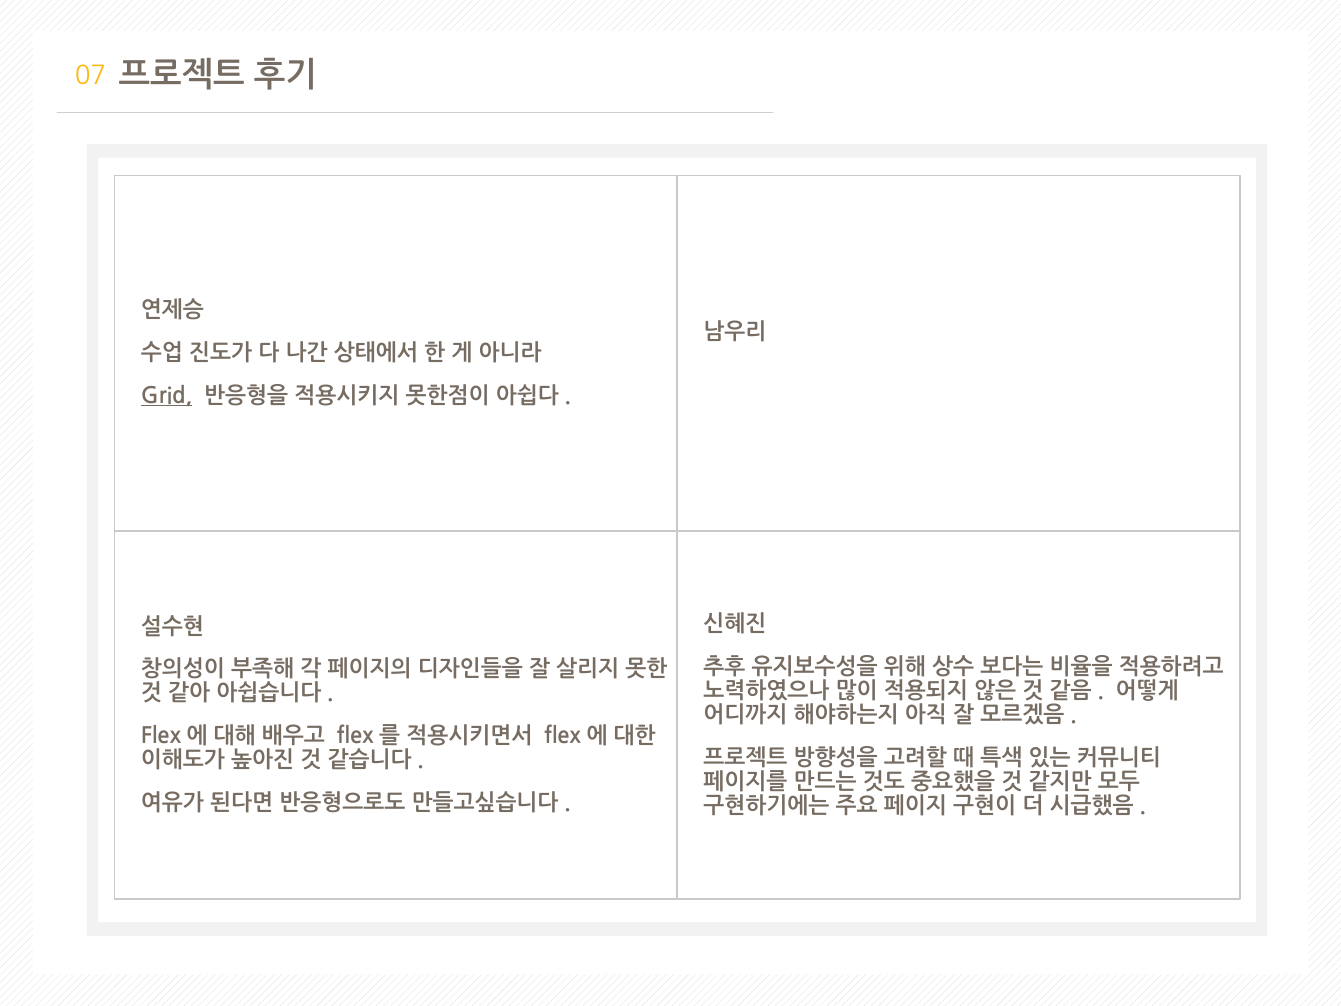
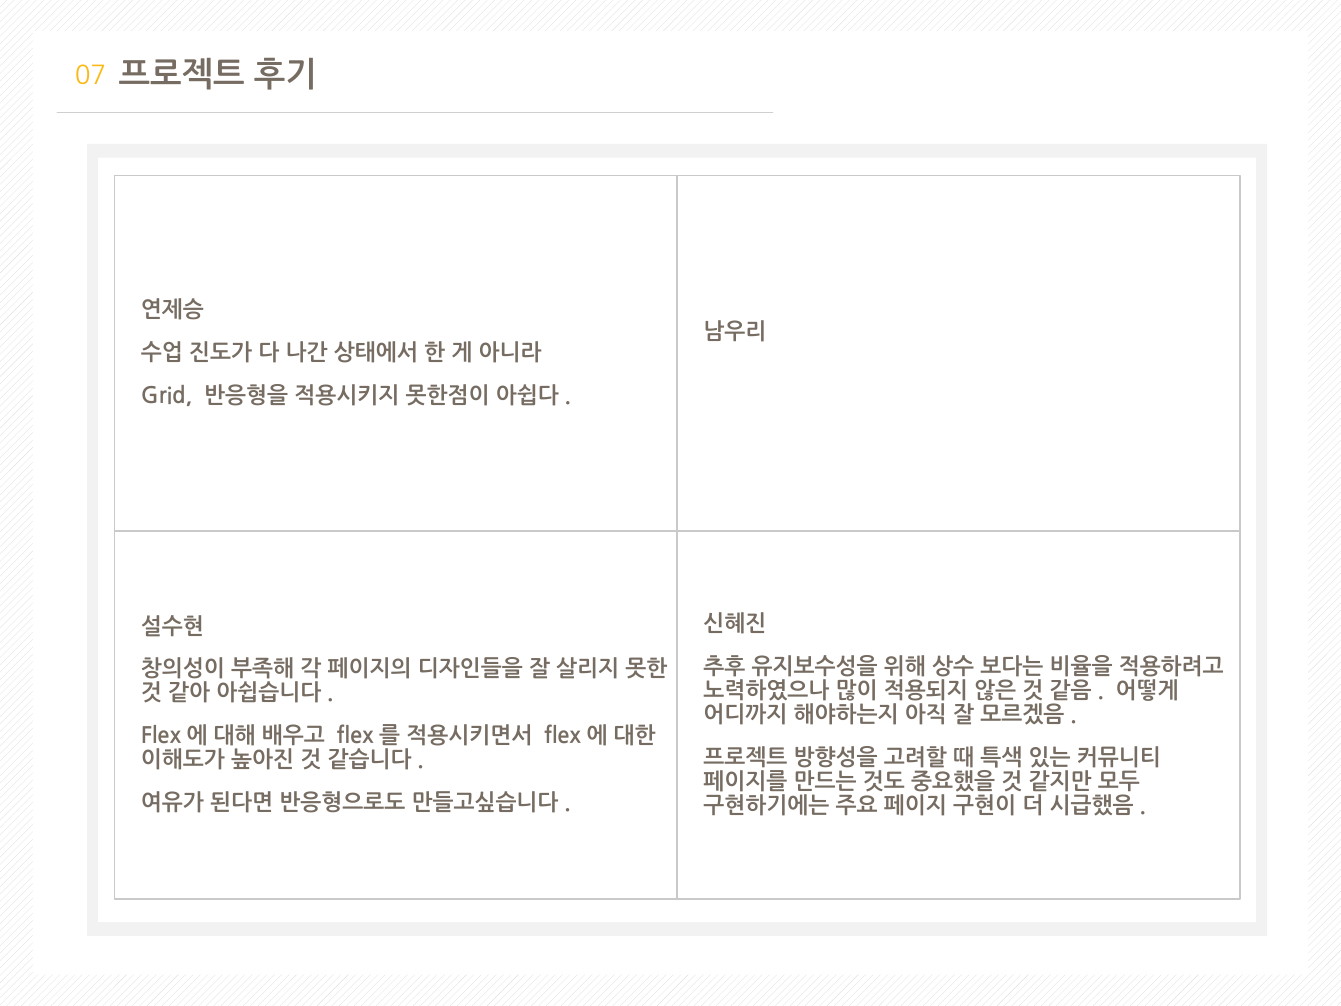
Grid underline: present -> none
